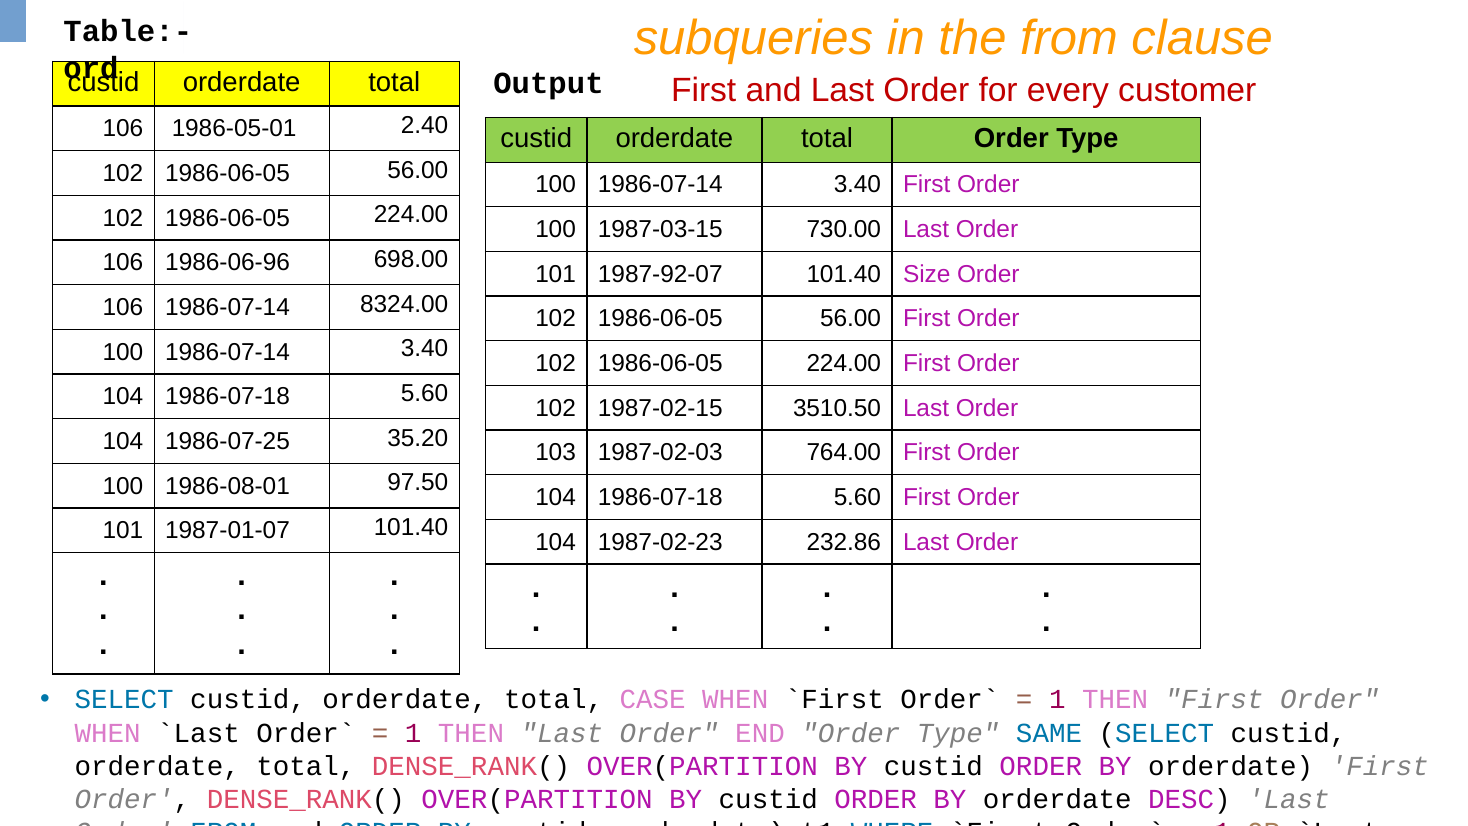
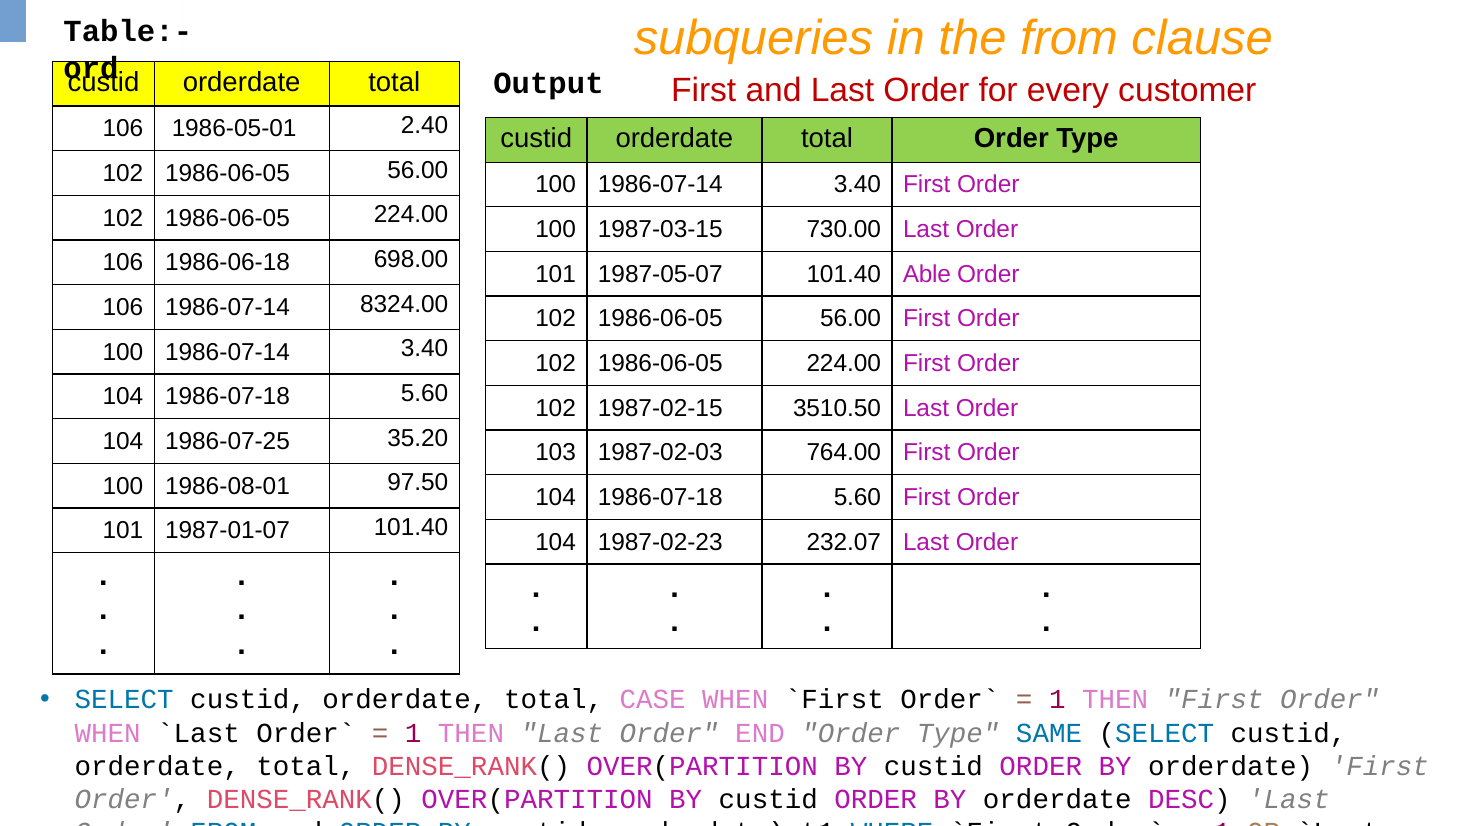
1986-06-96: 1986-06-96 -> 1986-06-18
1987-92-07: 1987-92-07 -> 1987-05-07
Size: Size -> Able
232.86: 232.86 -> 232.07
